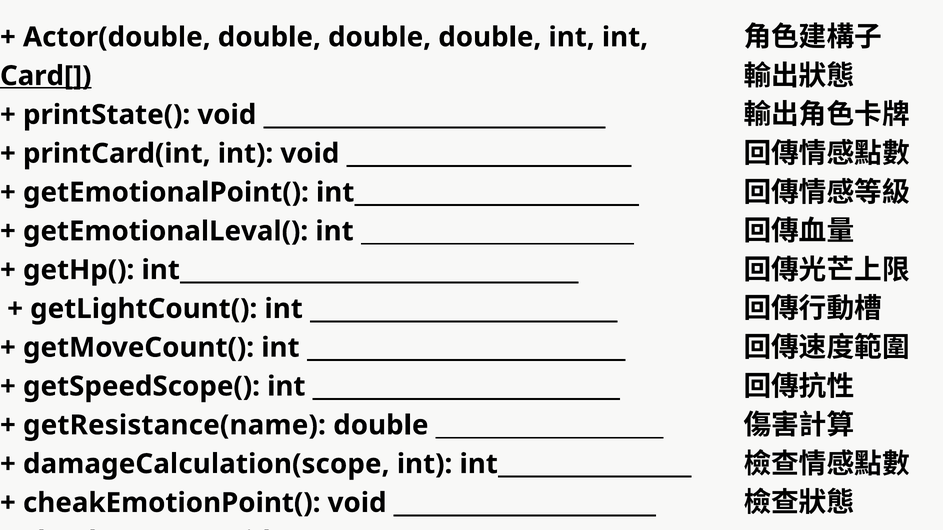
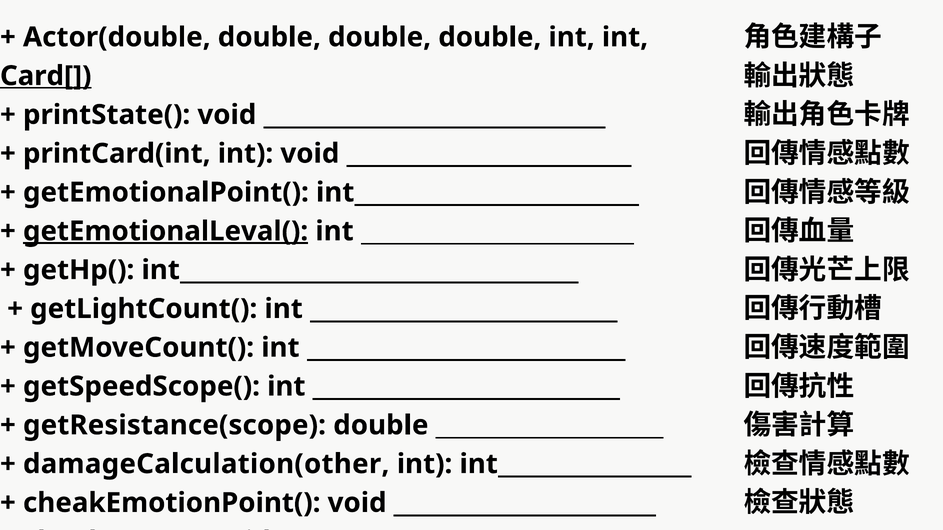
getEmotionalLeval( underline: none -> present
getResistance(name: getResistance(name -> getResistance(scope
damageCalculation(scope: damageCalculation(scope -> damageCalculation(other
